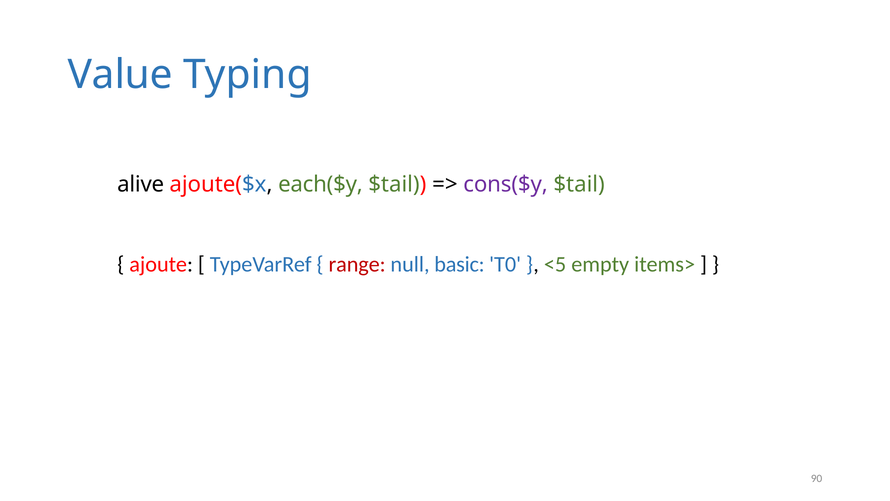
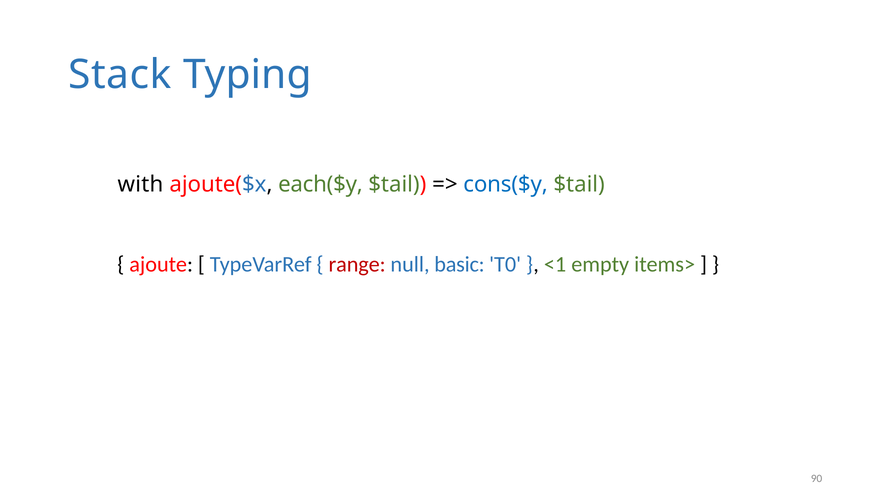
Value: Value -> Stack
alive: alive -> with
cons($y colour: purple -> blue
<5: <5 -> <1
